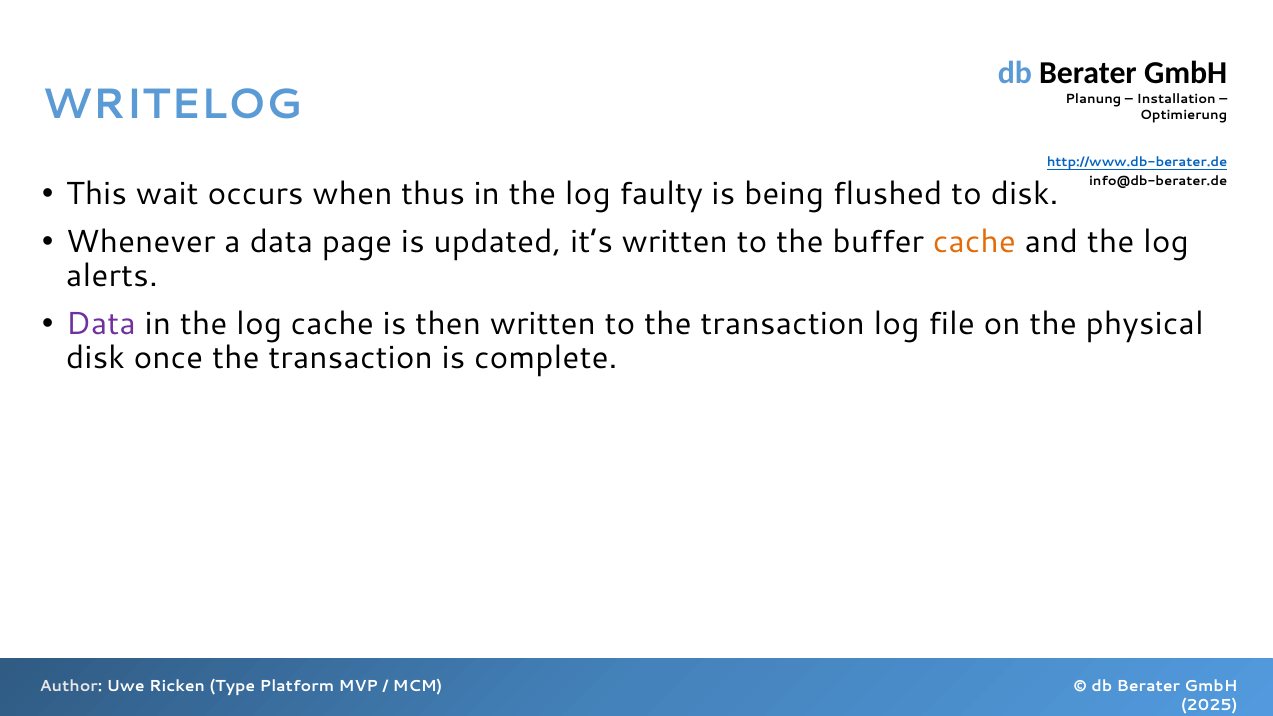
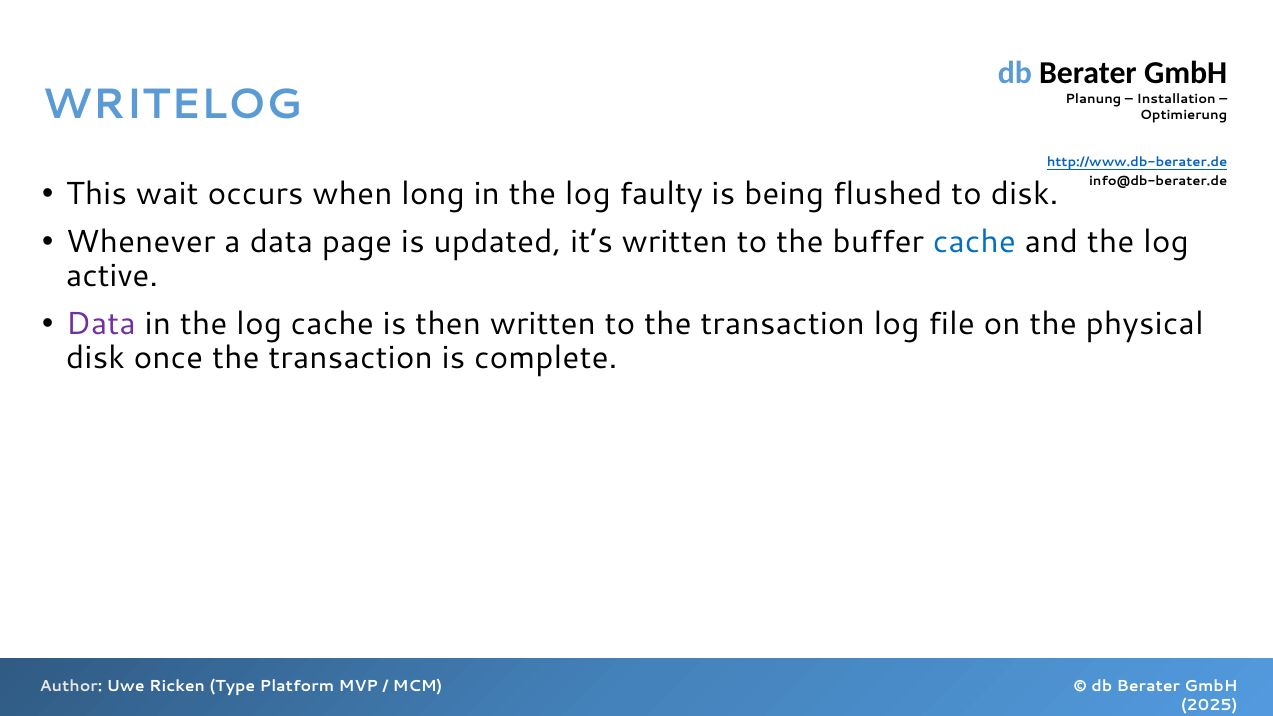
thus: thus -> long
cache at (974, 242) colour: orange -> blue
alerts: alerts -> active
